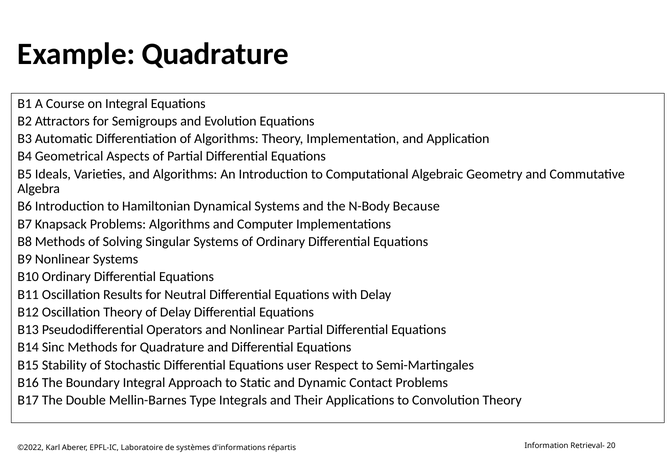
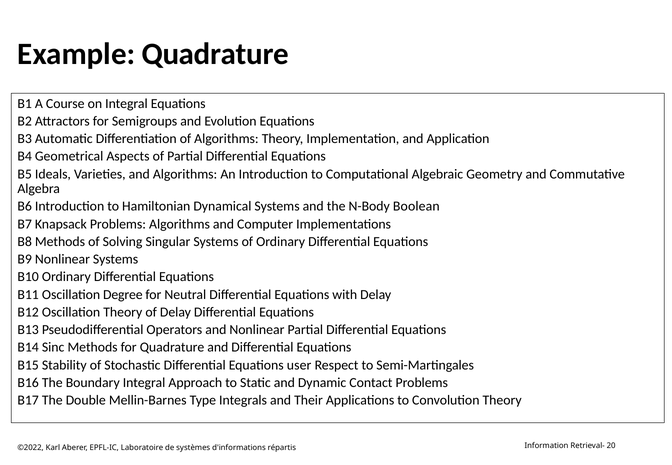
Because: Because -> Boolean
Results: Results -> Degree
